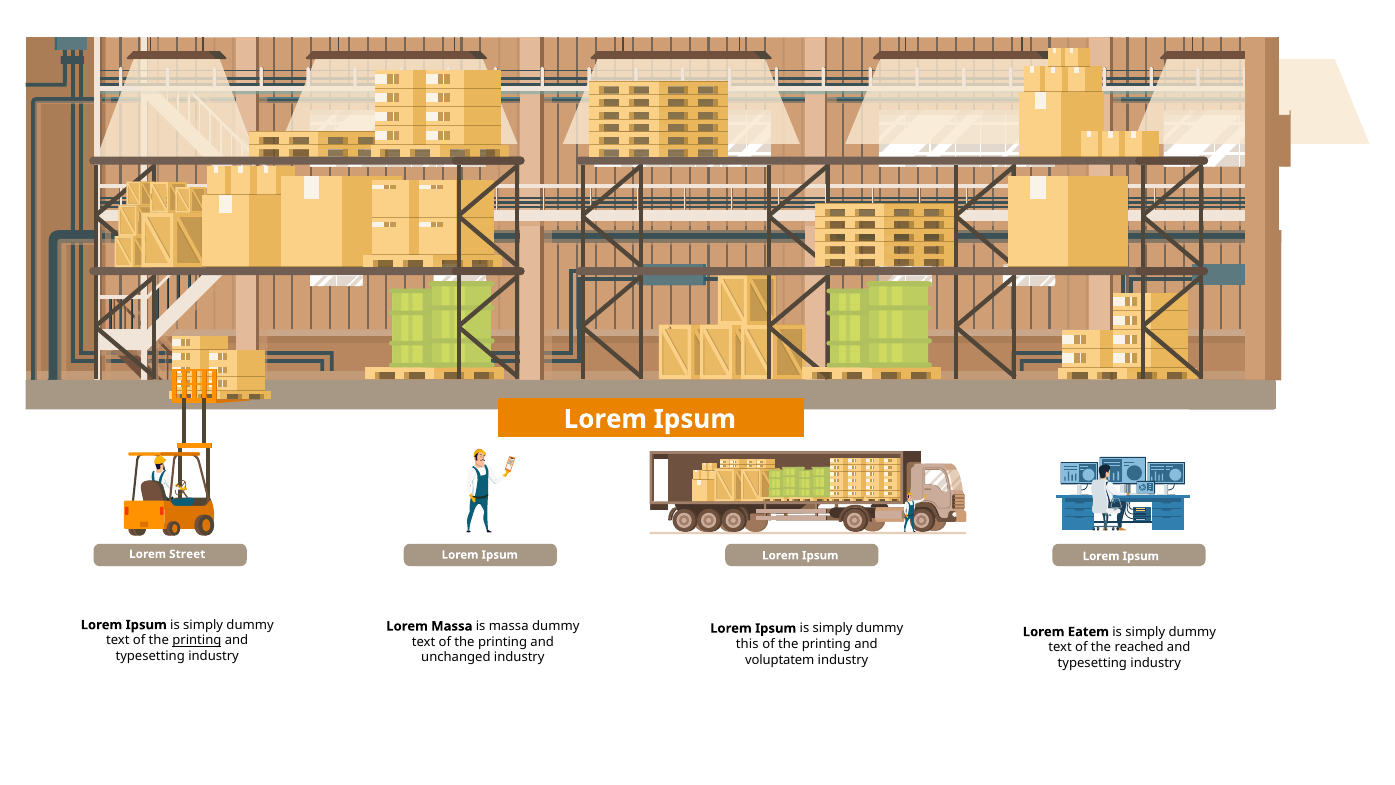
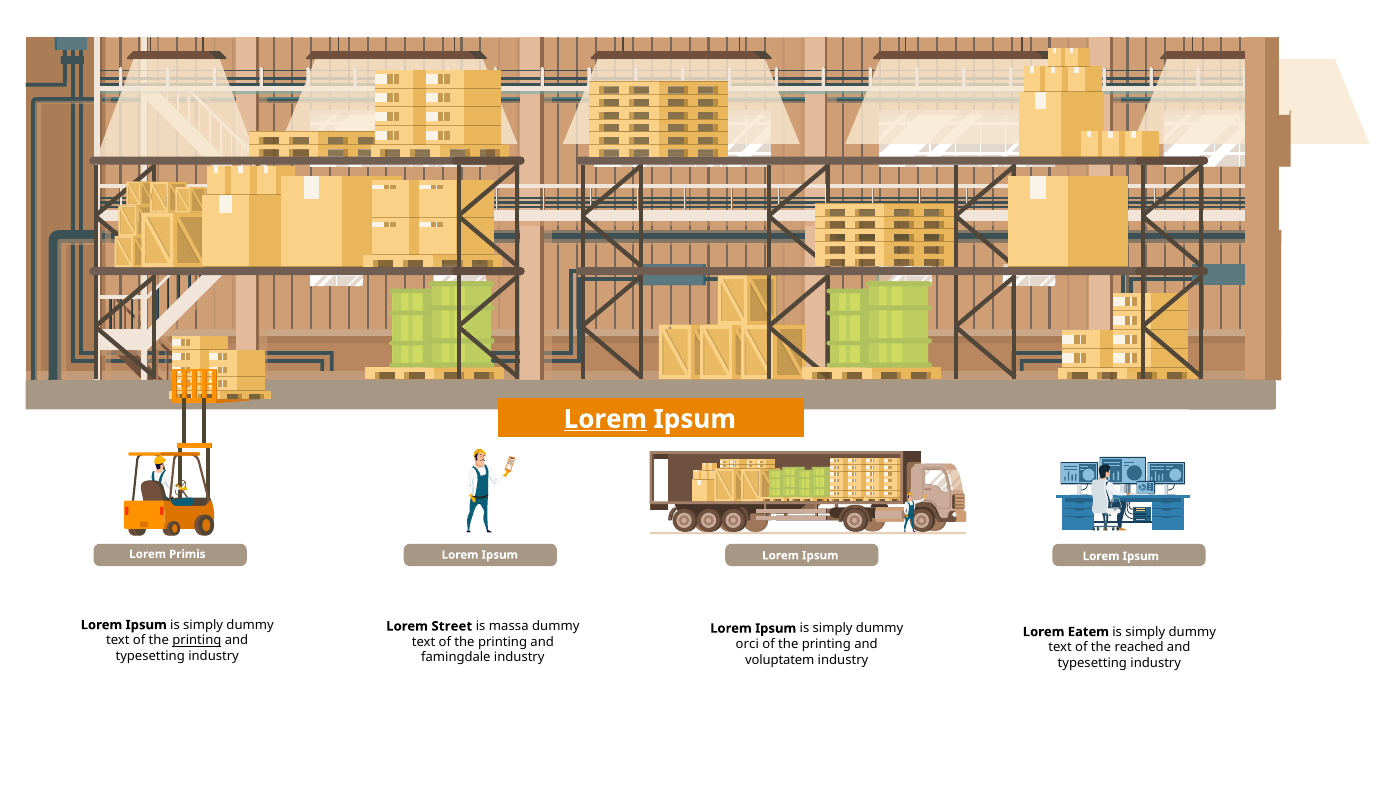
Lorem at (605, 419) underline: none -> present
Street: Street -> Primis
Lorem Massa: Massa -> Street
this: this -> orci
unchanged: unchanged -> famingdale
